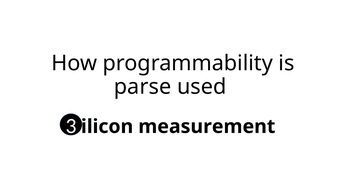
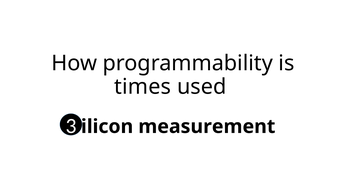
parse: parse -> times
